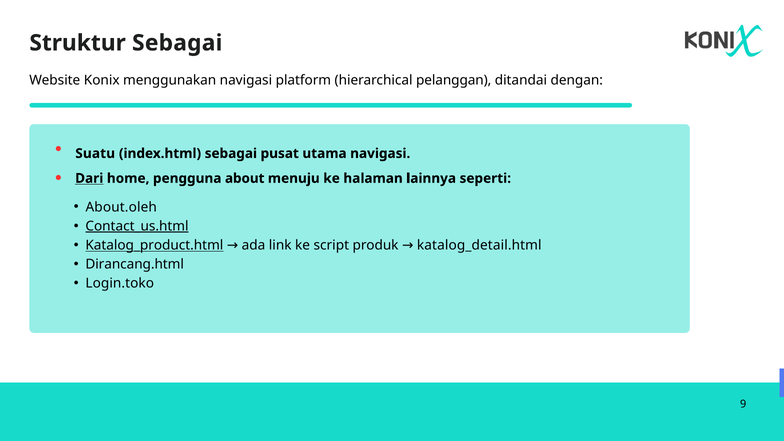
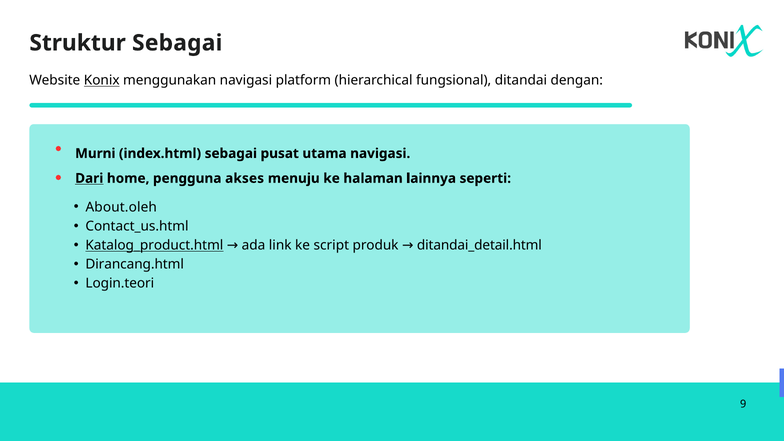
Konix underline: none -> present
pelanggan: pelanggan -> fungsional
Suatu: Suatu -> Murni
about: about -> akses
Contact_us.html underline: present -> none
katalog_detail.html: katalog_detail.html -> ditandai_detail.html
Login.toko: Login.toko -> Login.teori
